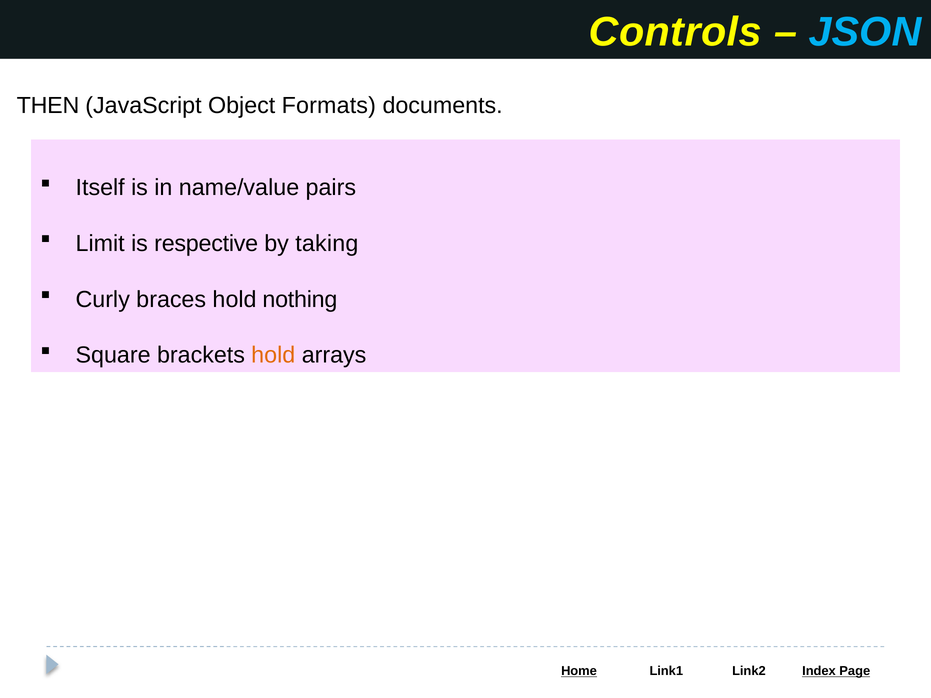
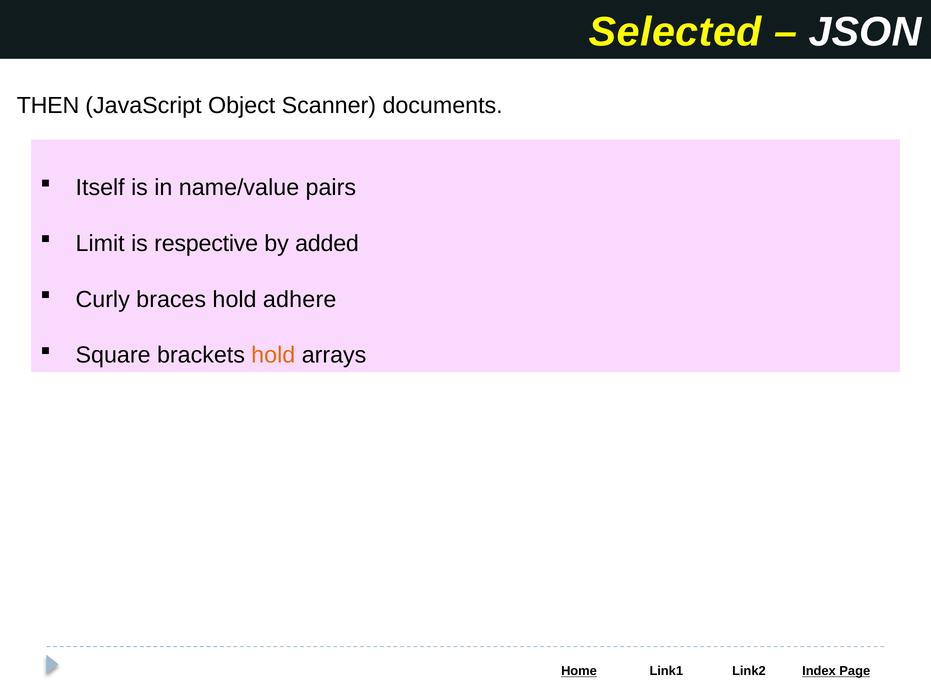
Controls: Controls -> Selected
JSON colour: light blue -> white
Formats: Formats -> Scanner
taking: taking -> added
nothing: nothing -> adhere
